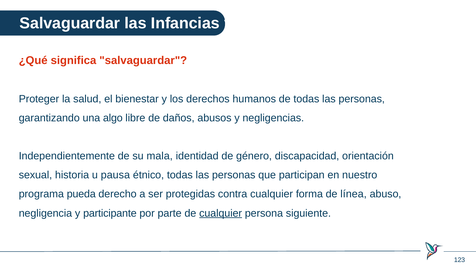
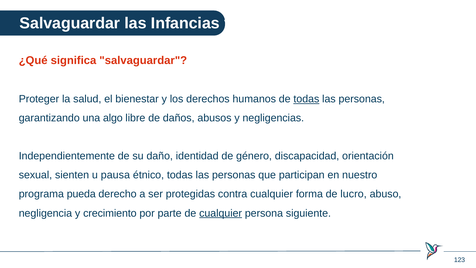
todas at (306, 99) underline: none -> present
mala: mala -> daño
historia: historia -> sienten
línea: línea -> lucro
participante: participante -> crecimiento
